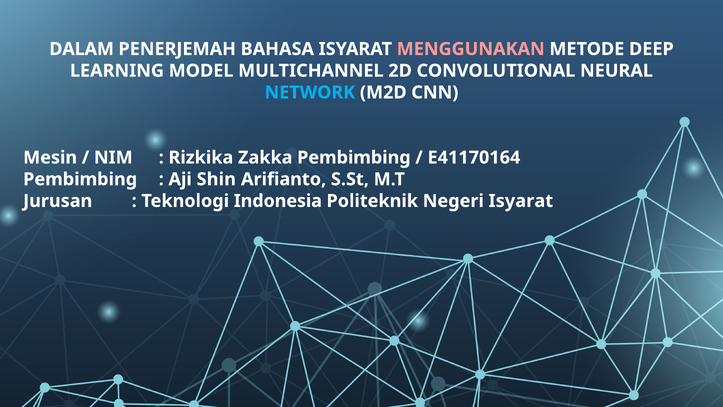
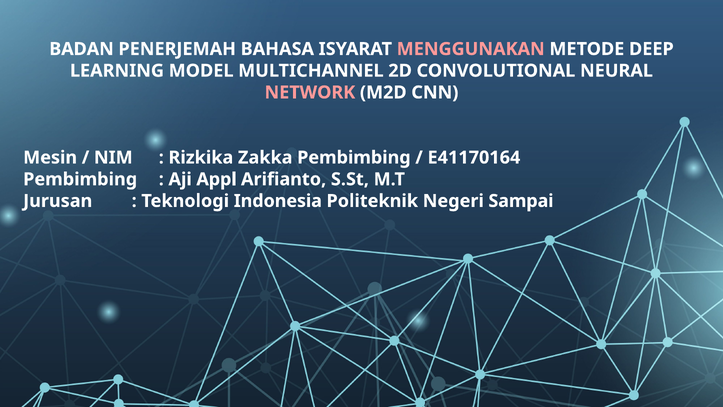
DALAM: DALAM -> BADAN
NETWORK colour: light blue -> pink
Shin: Shin -> Appl
Negeri Isyarat: Isyarat -> Sampai
